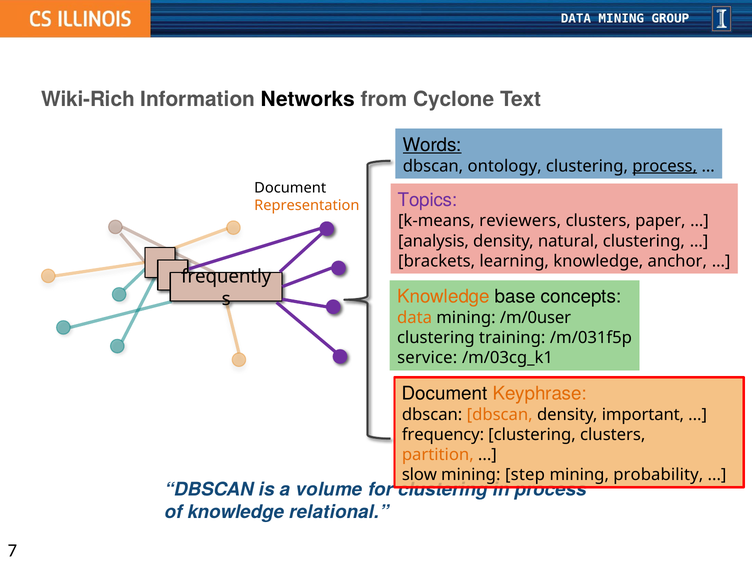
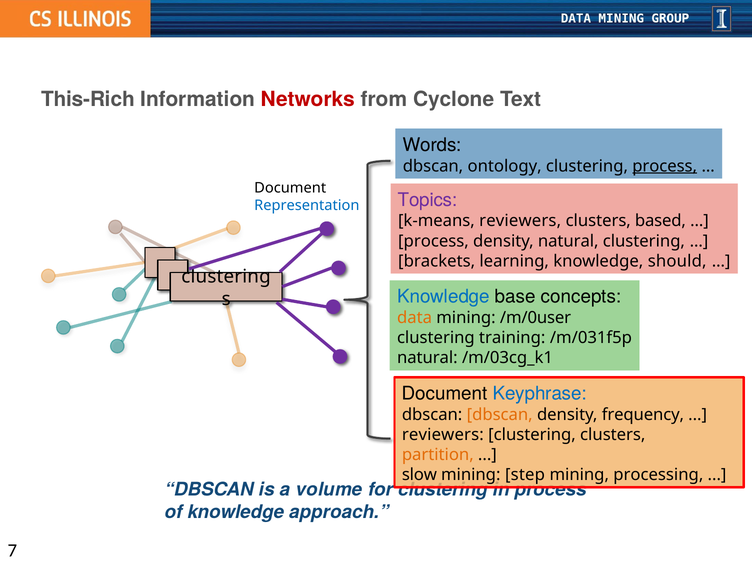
Wiki-Rich: Wiki-Rich -> This-Rich
Networks colour: black -> red
Words underline: present -> none
Representation colour: orange -> blue
paper: paper -> based
analysis at (434, 241): analysis -> process
anchor: anchor -> should
frequently at (226, 277): frequently -> clustering
Knowledge at (443, 297) colour: orange -> blue
service at (427, 358): service -> natural
Keyphrase colour: orange -> blue
important: important -> frequency
frequency at (443, 435): frequency -> reviewers
probability: probability -> processing
relational: relational -> approach
